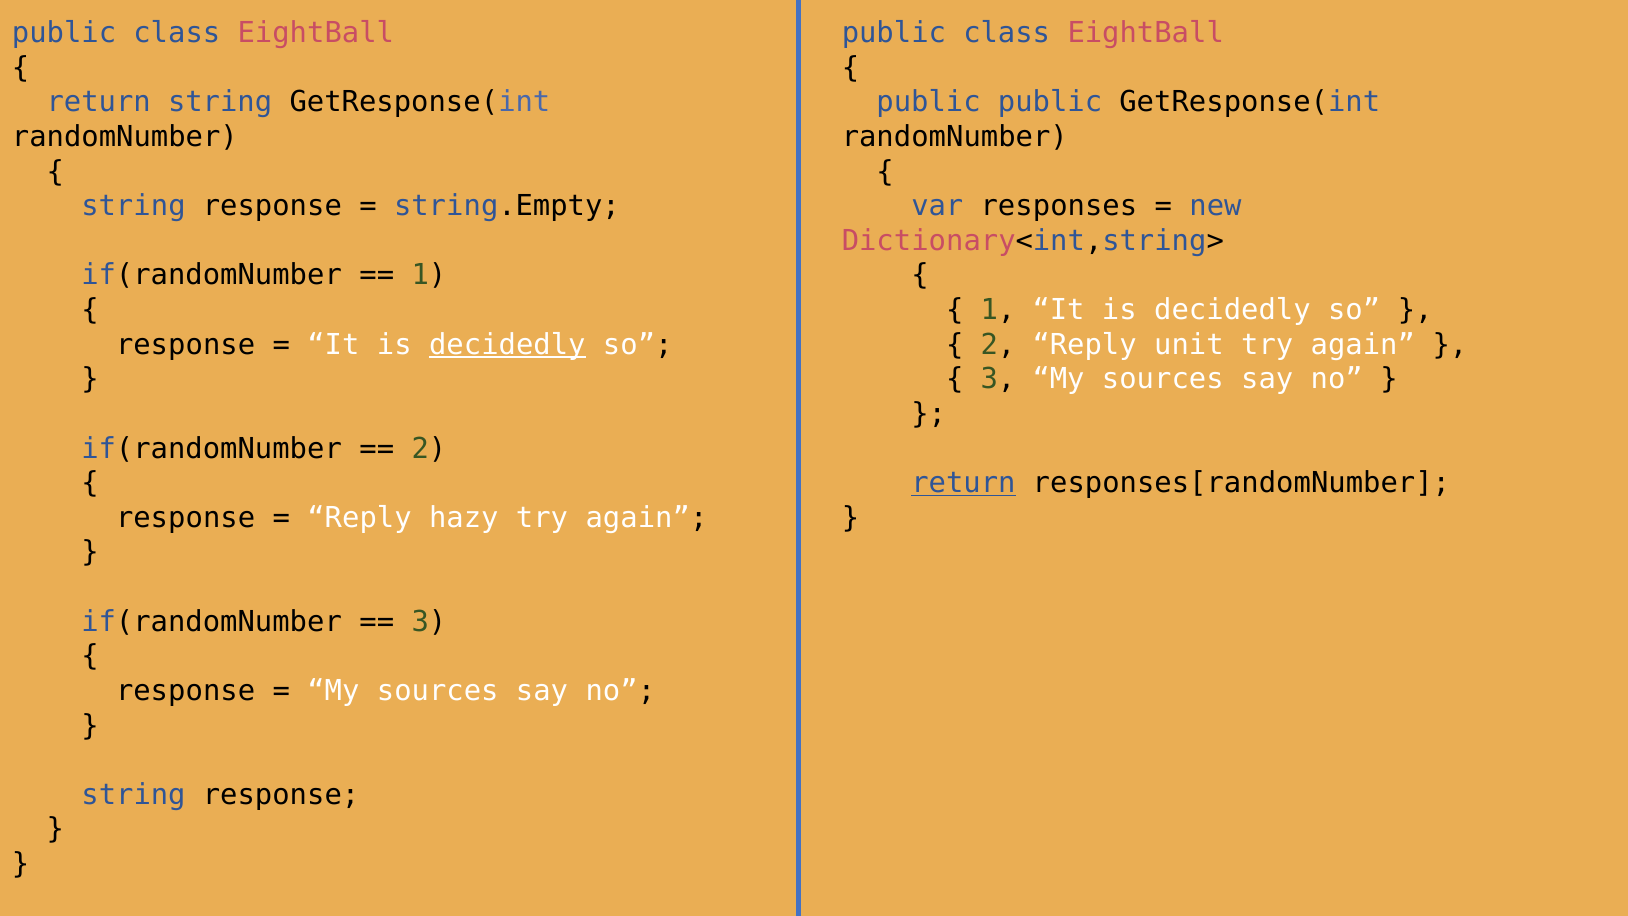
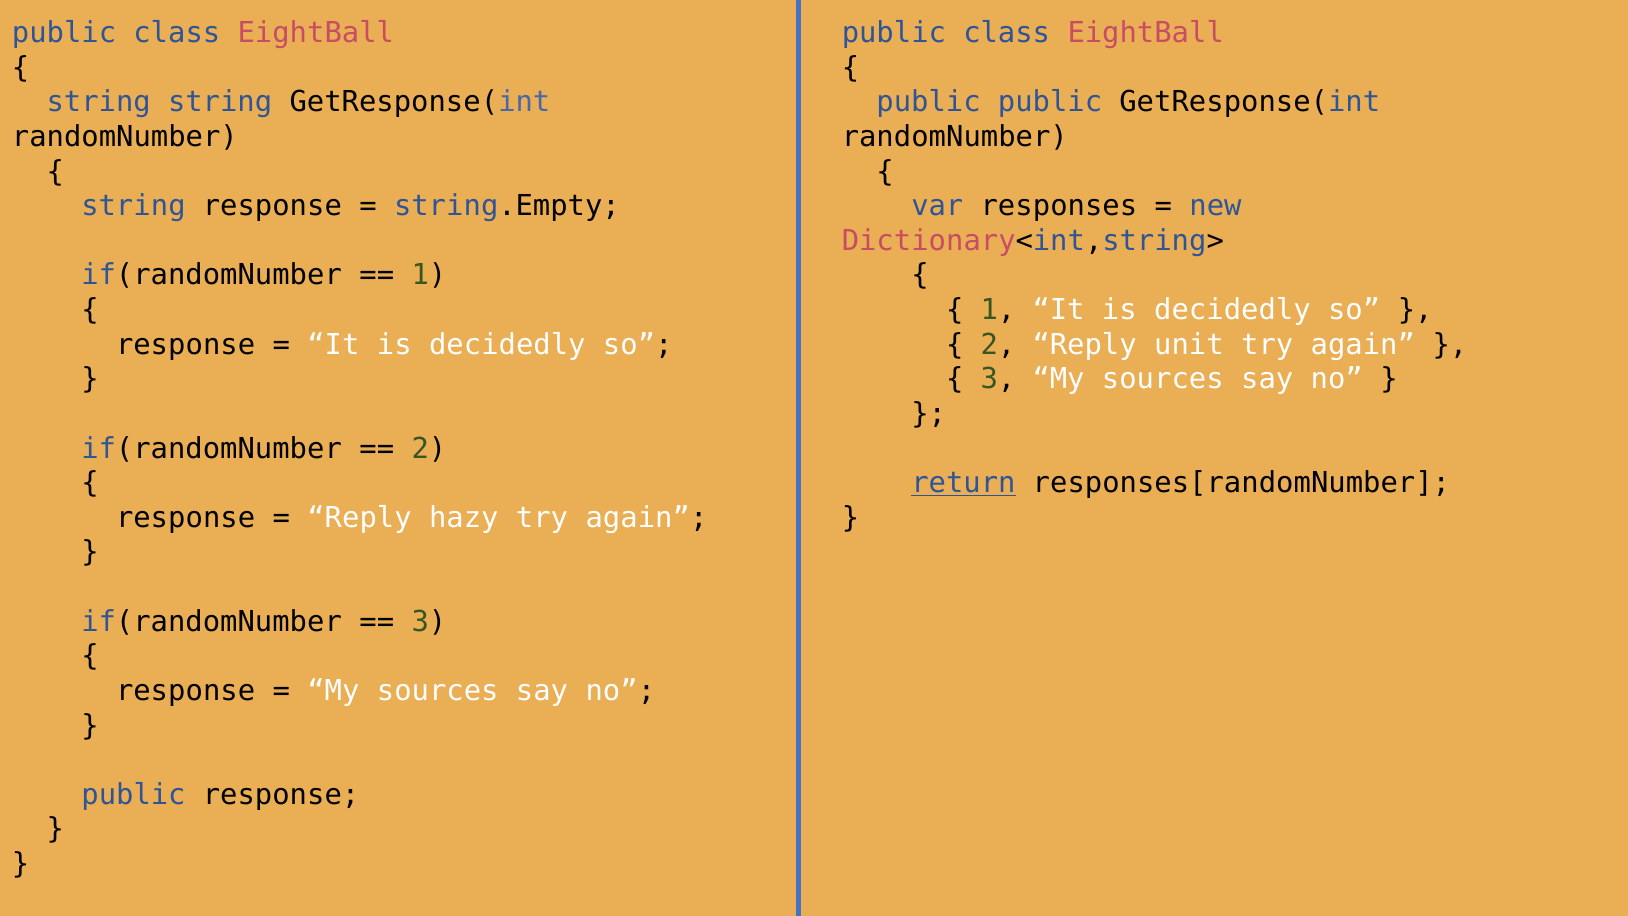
return at (99, 102): return -> string
decidedly at (507, 345) underline: present -> none
string at (133, 795): string -> public
